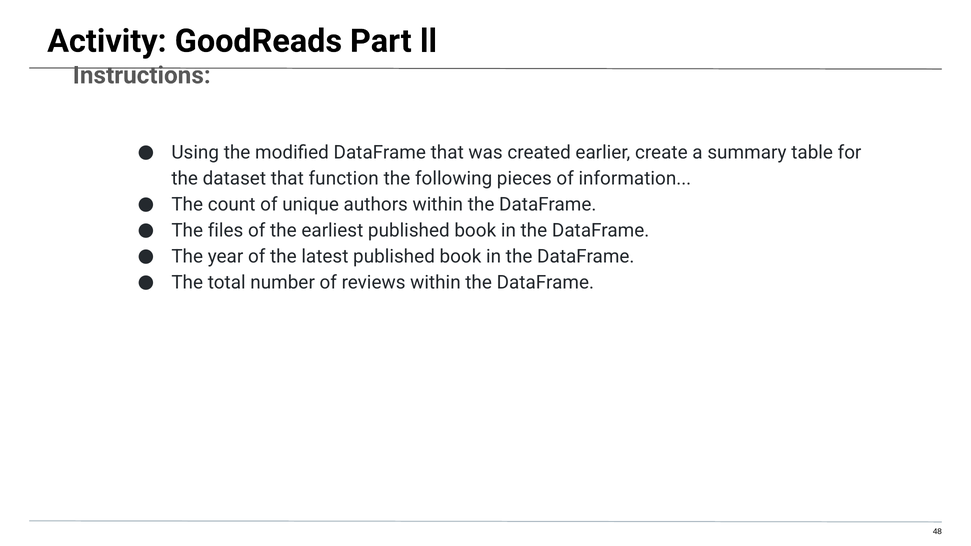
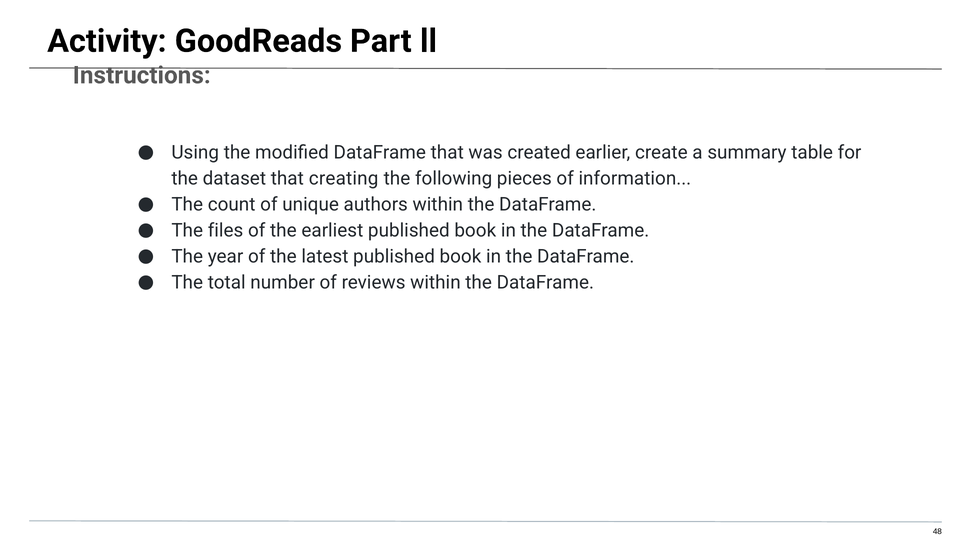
function: function -> creating
